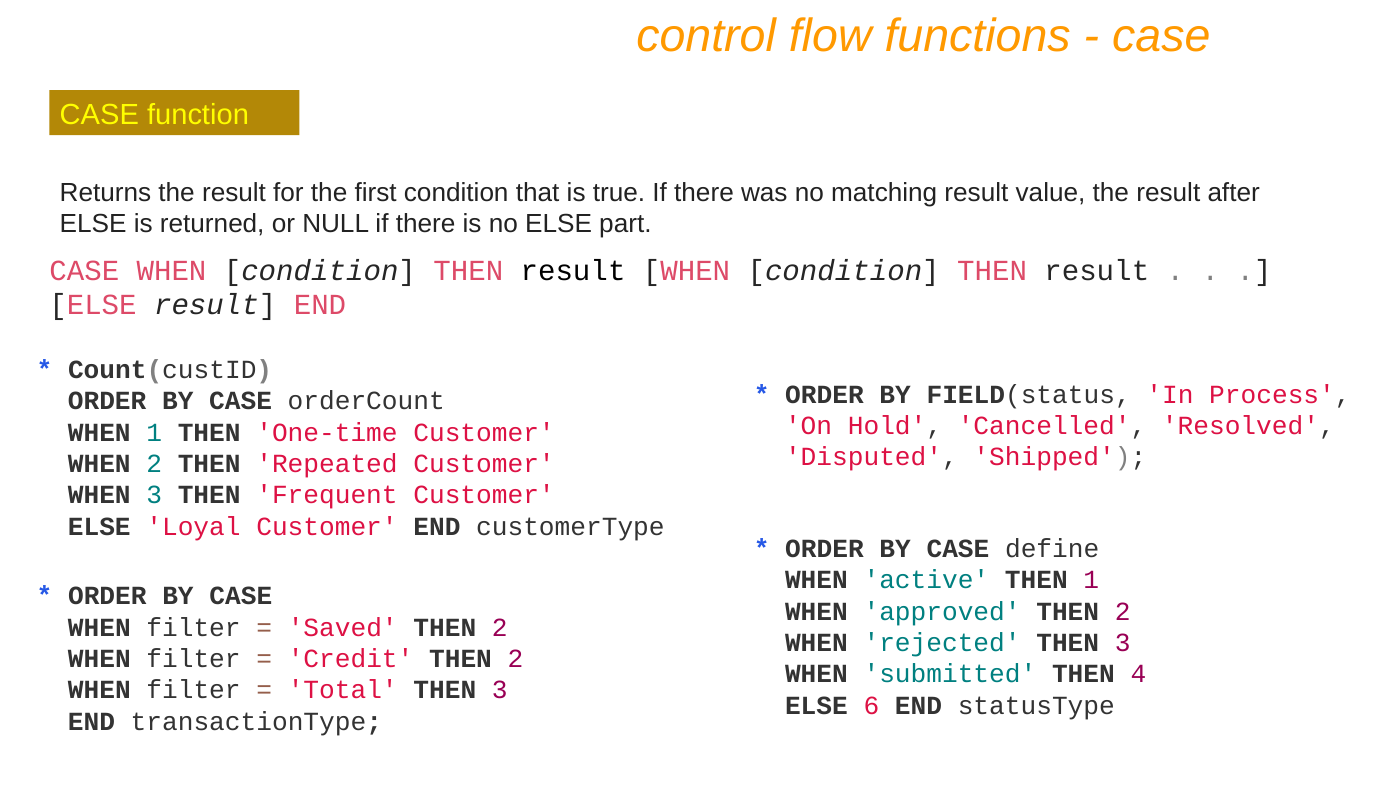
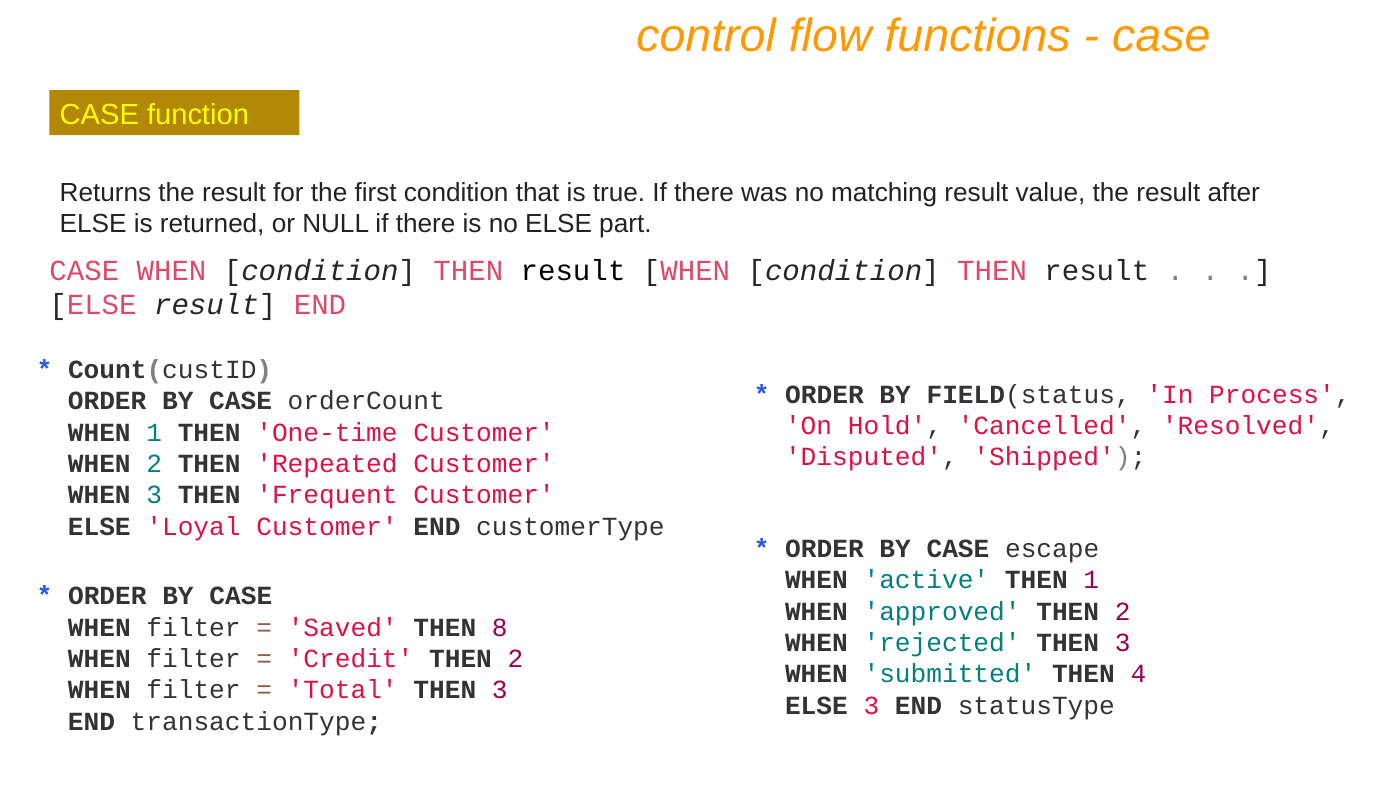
define: define -> escape
2 at (500, 628): 2 -> 8
ELSE 6: 6 -> 3
